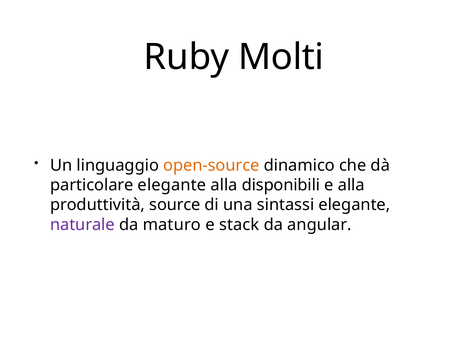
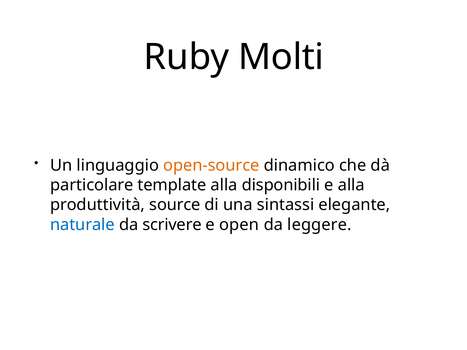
particolare elegante: elegante -> template
naturale colour: purple -> blue
maturo: maturo -> scrivere
stack: stack -> open
angular: angular -> leggere
